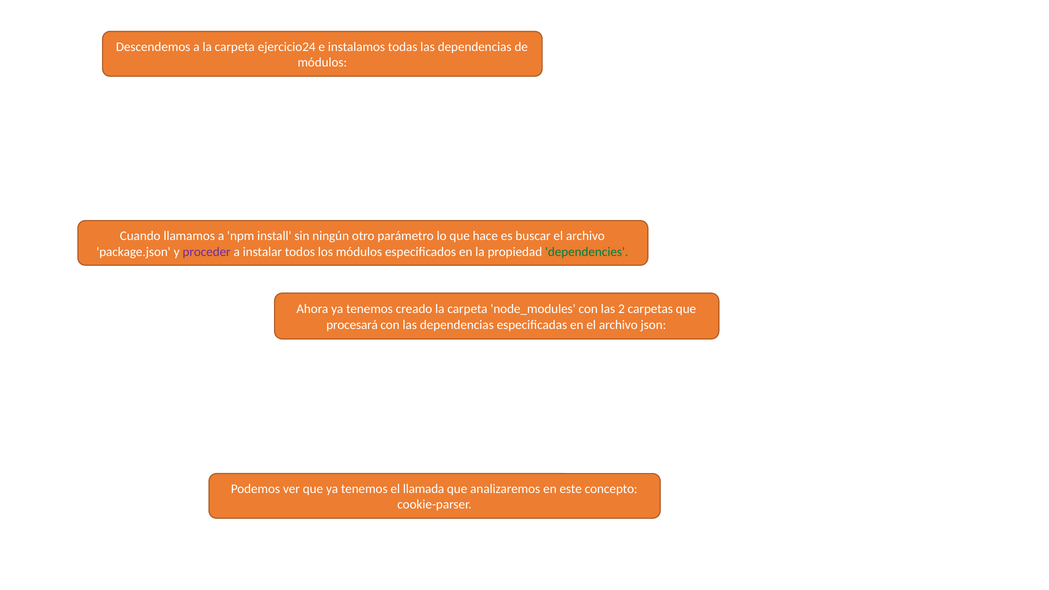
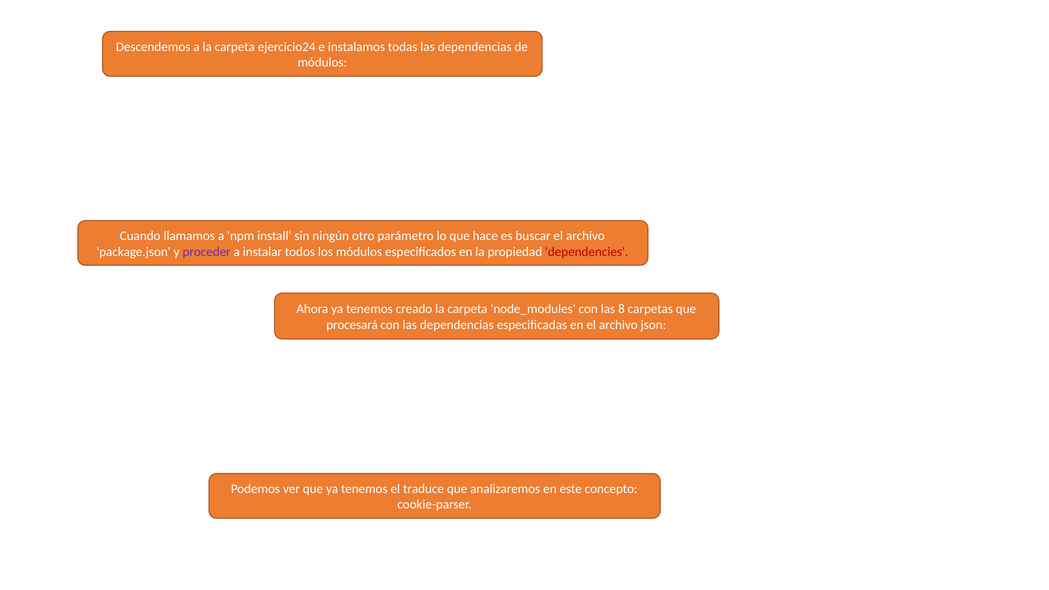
dependencies colour: green -> red
2: 2 -> 8
llamada: llamada -> traduce
